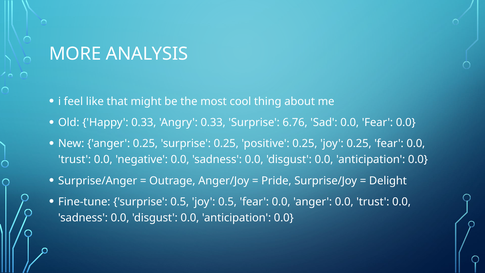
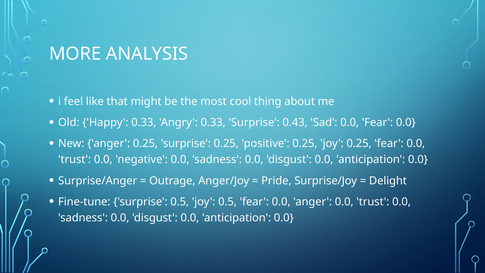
6.76: 6.76 -> 0.43
